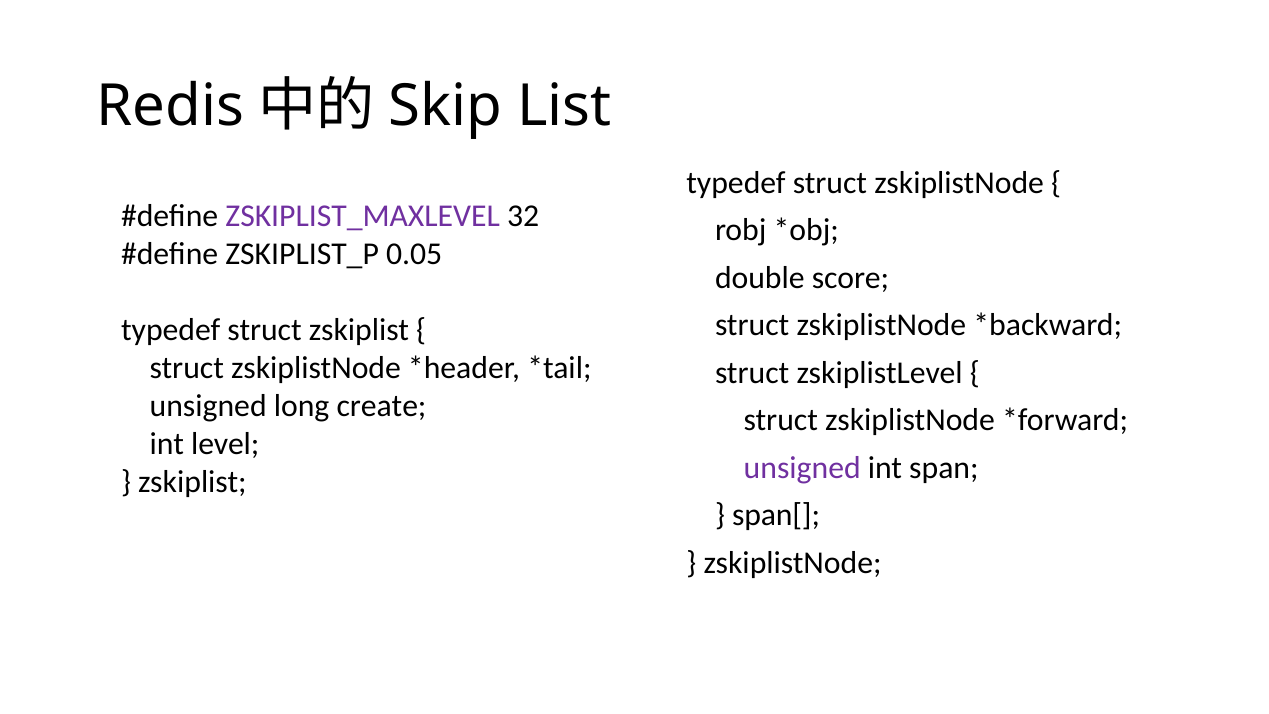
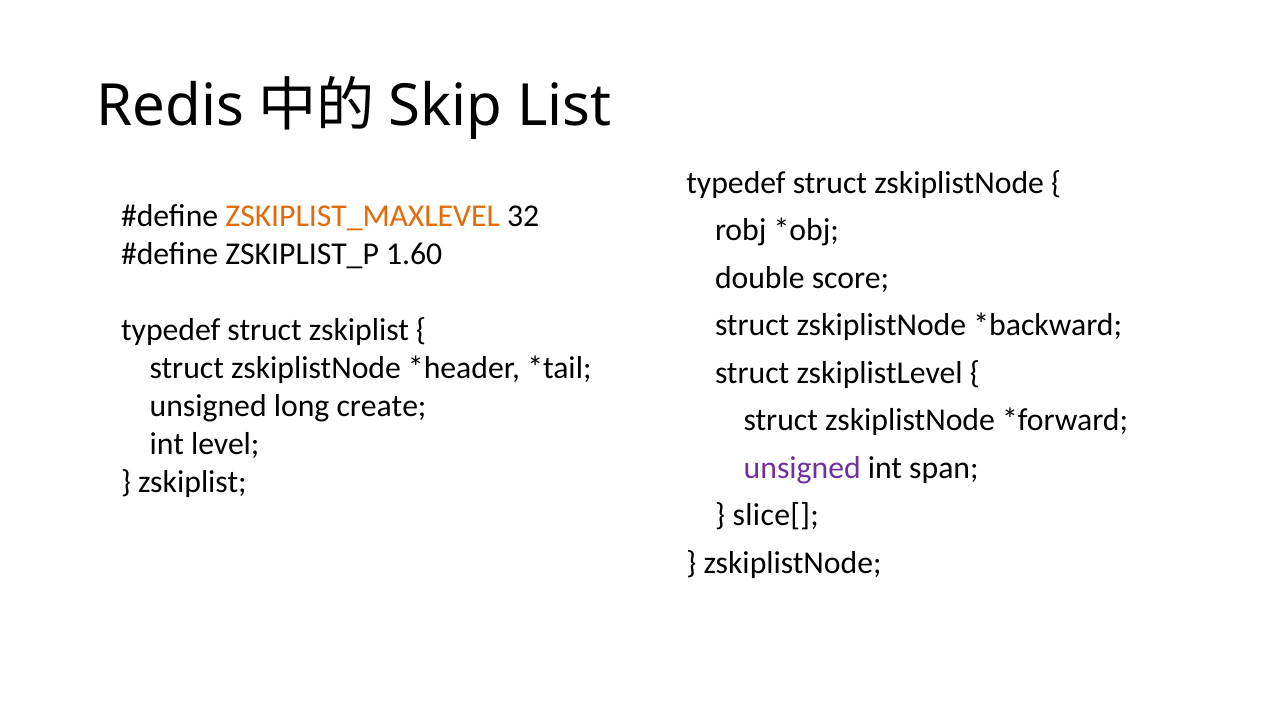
ZSKIPLIST_MAXLEVEL colour: purple -> orange
0.05: 0.05 -> 1.60
span[: span[ -> slice[
